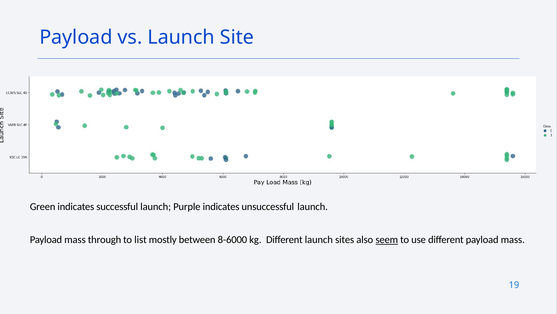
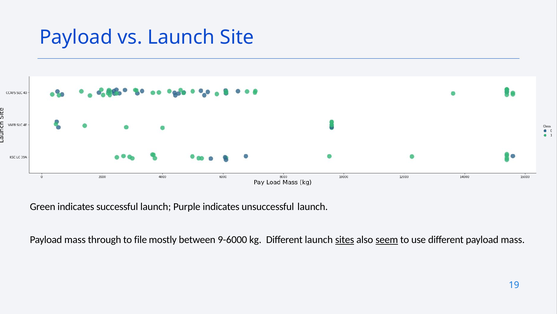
list: list -> file
8-6000: 8-6000 -> 9-6000
sites underline: none -> present
